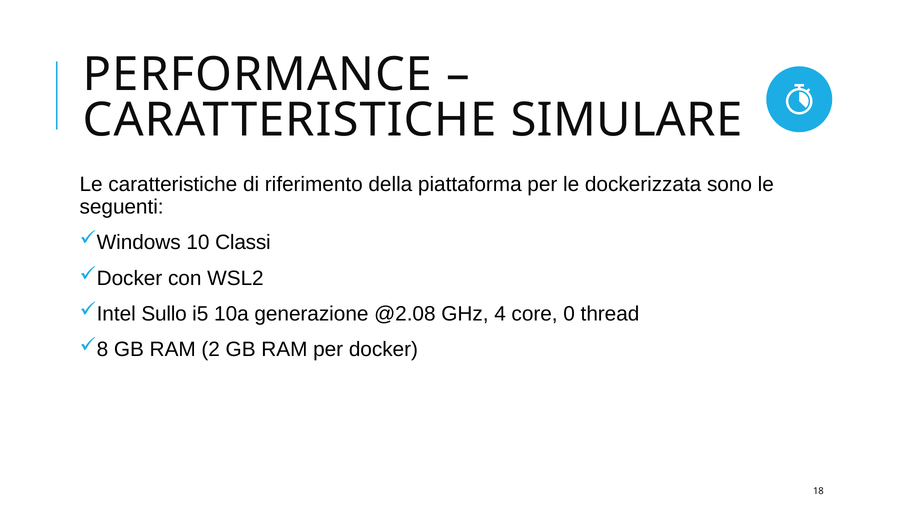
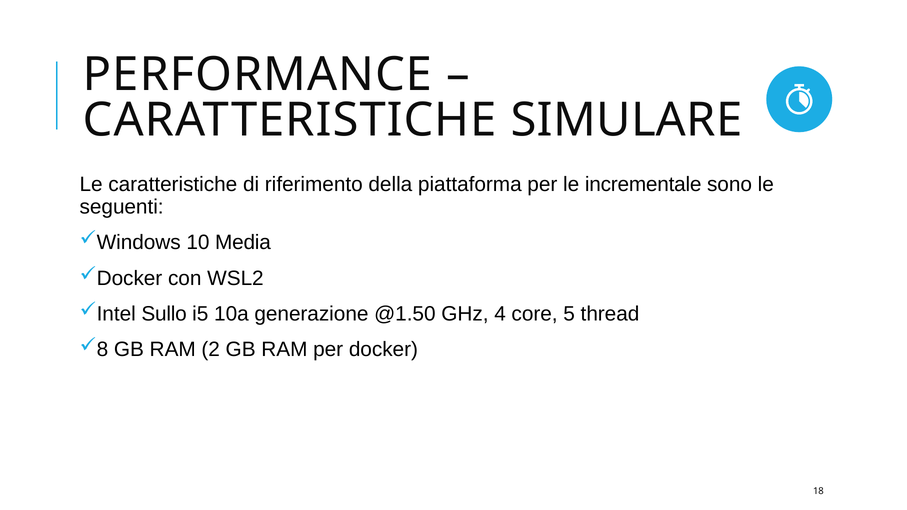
dockerizzata: dockerizzata -> incrementale
Classi: Classi -> Media
@2.08: @2.08 -> @1.50
0: 0 -> 5
